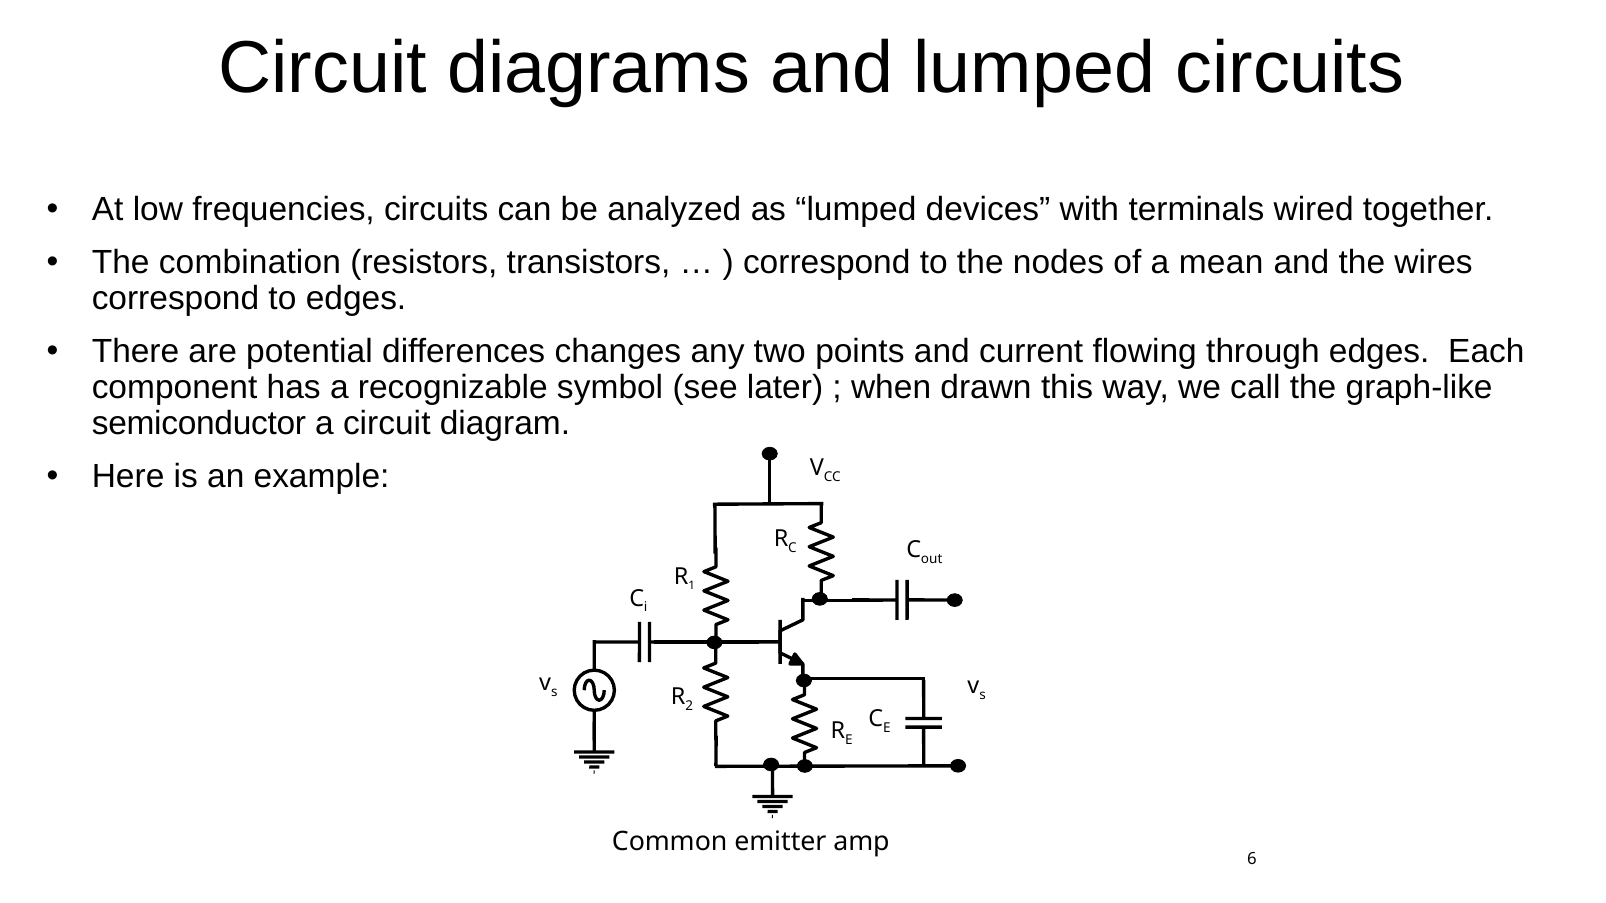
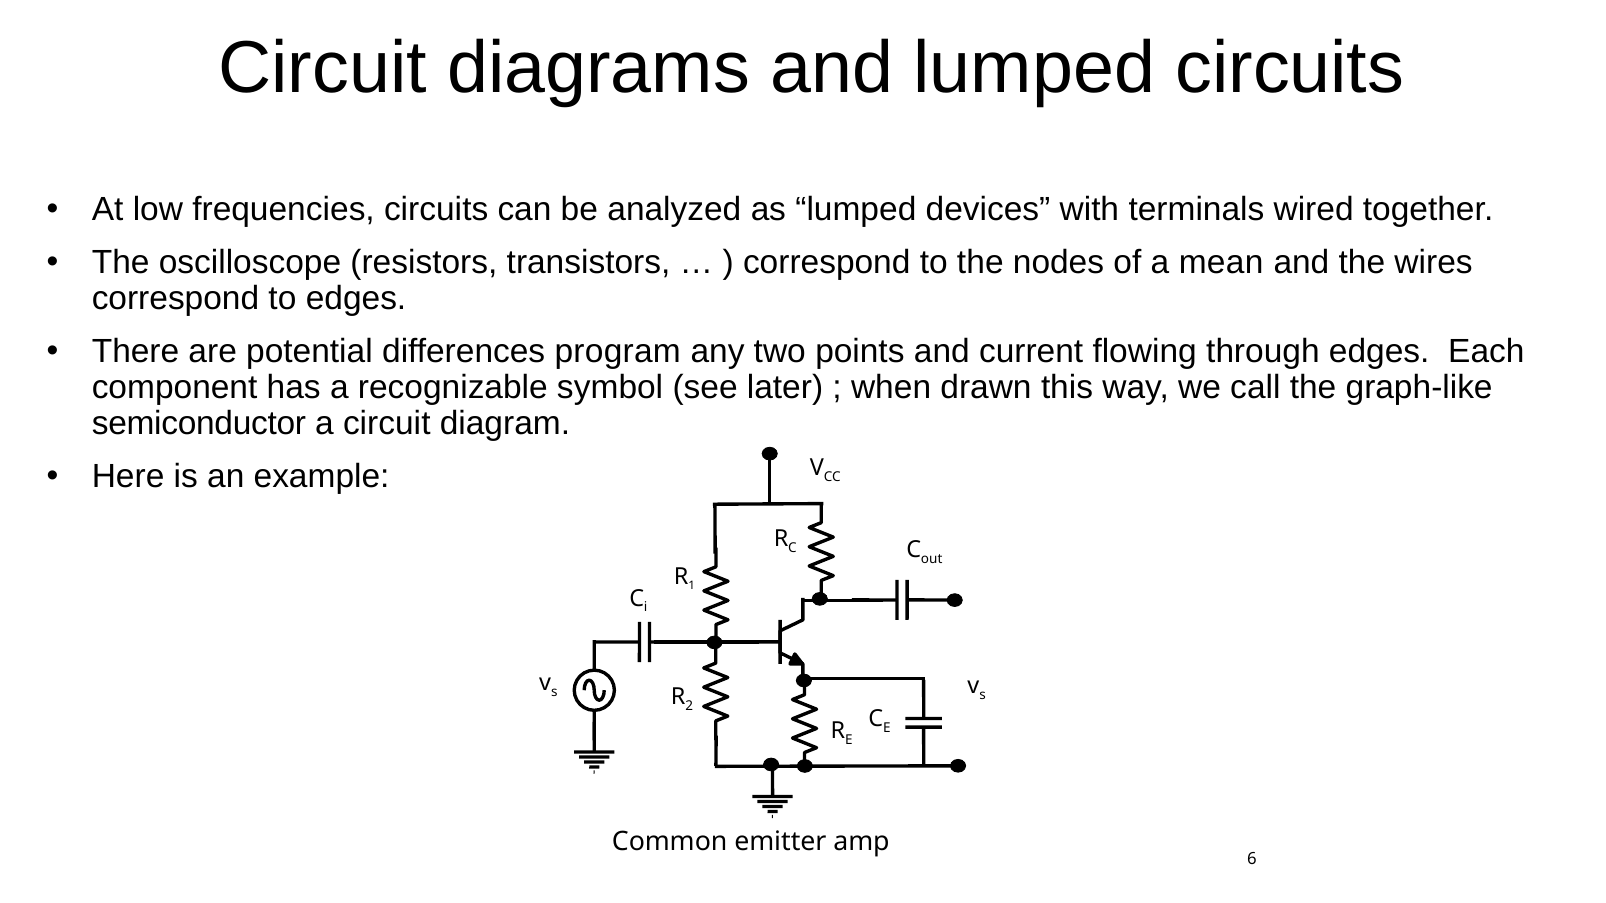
combination: combination -> oscilloscope
changes: changes -> program
